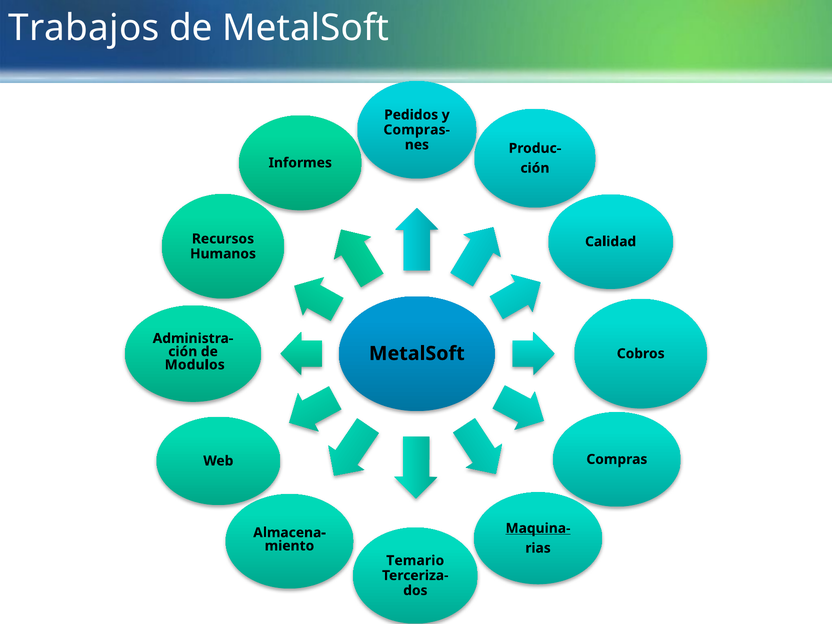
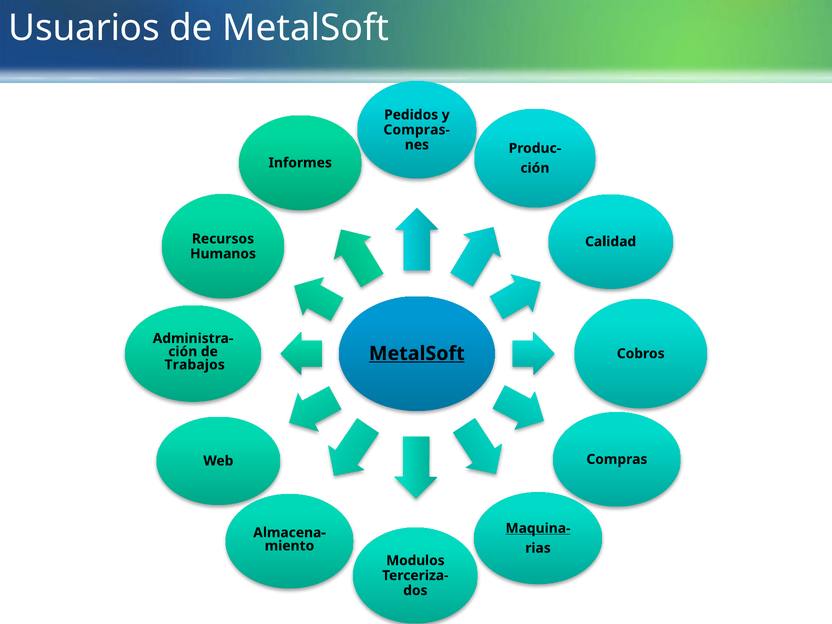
Trabajos: Trabajos -> Usuarios
MetalSoft at (417, 354) underline: none -> present
Modulos: Modulos -> Trabajos
Temario: Temario -> Modulos
